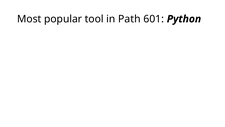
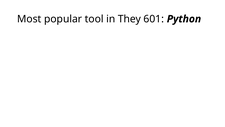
Path: Path -> They
